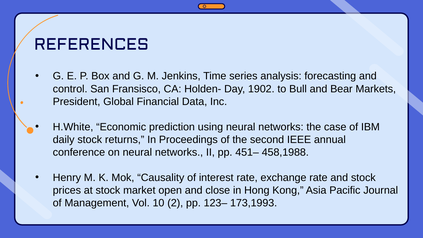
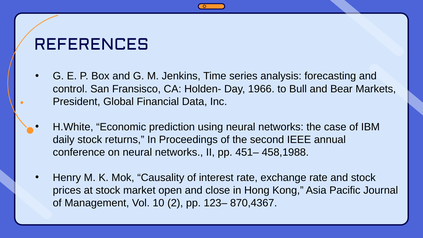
1902: 1902 -> 1966
173,1993: 173,1993 -> 870,4367
